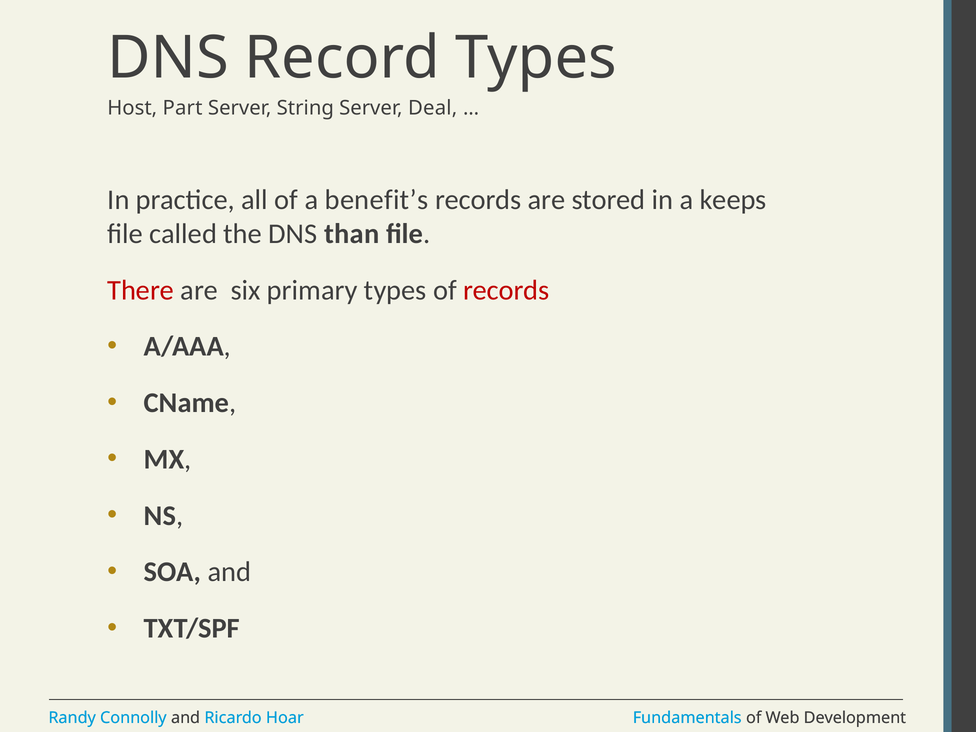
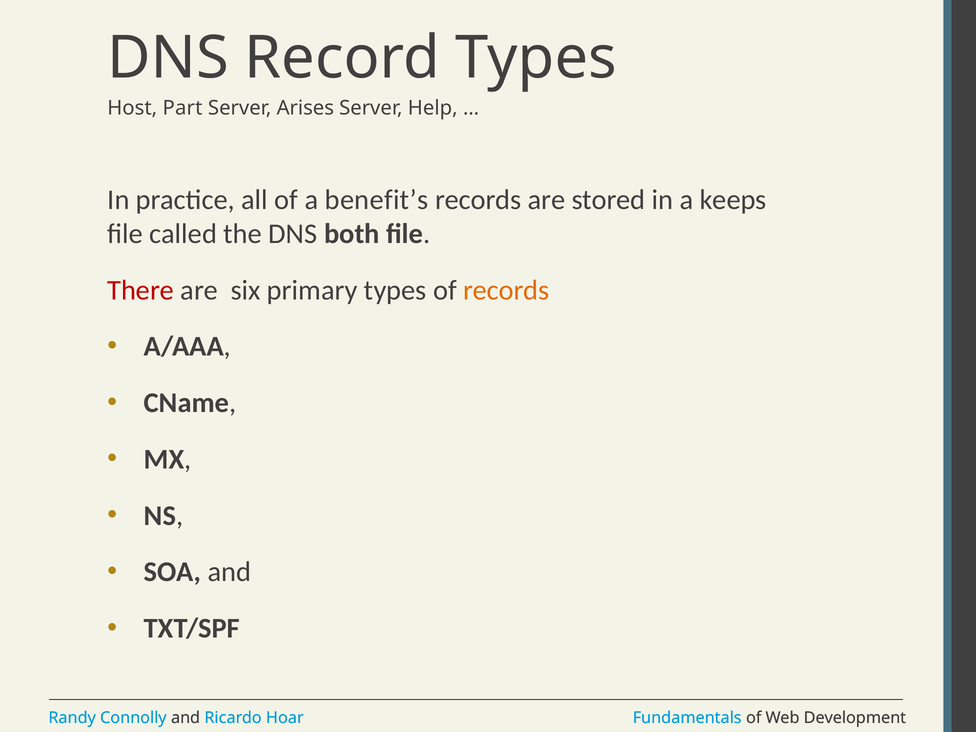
String: String -> Arises
Deal: Deal -> Help
than: than -> both
records at (506, 290) colour: red -> orange
